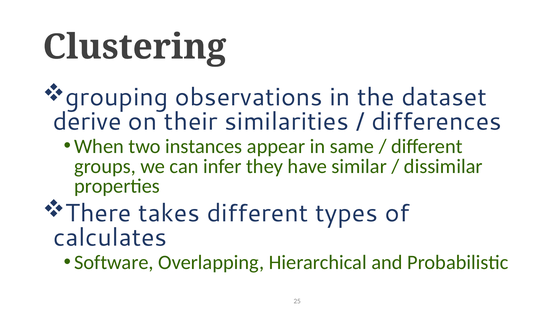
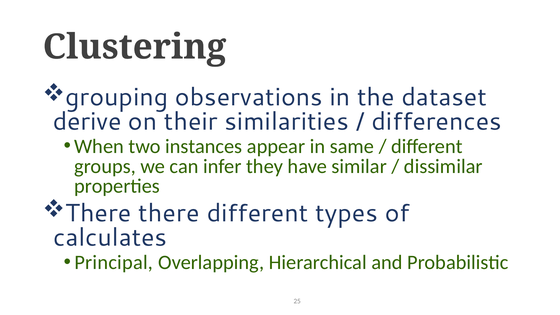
There takes: takes -> there
Software: Software -> Principal
